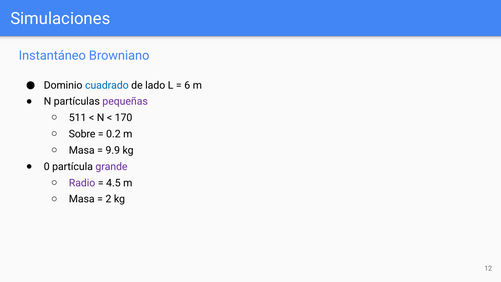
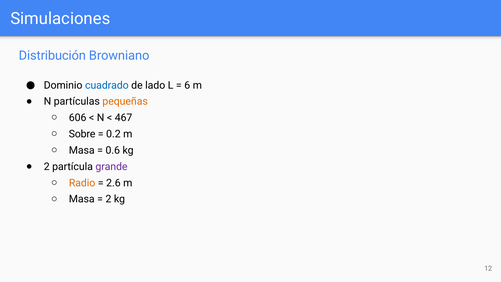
Instantáneo: Instantáneo -> Distribución
pequeñas colour: purple -> orange
511: 511 -> 606
170: 170 -> 467
9.9: 9.9 -> 0.6
0 at (47, 167): 0 -> 2
Radio colour: purple -> orange
4.5: 4.5 -> 2.6
